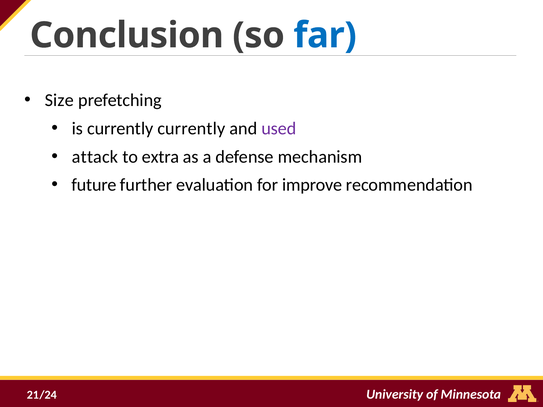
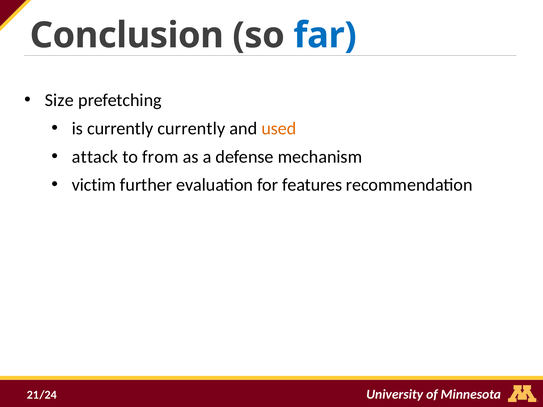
used colour: purple -> orange
extra: extra -> from
future: future -> victim
improve: improve -> features
